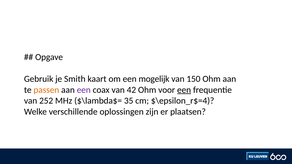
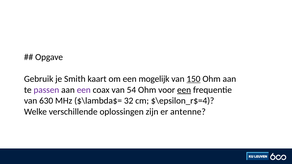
150 underline: none -> present
passen colour: orange -> purple
42: 42 -> 54
252: 252 -> 630
35: 35 -> 32
plaatsen: plaatsen -> antenne
